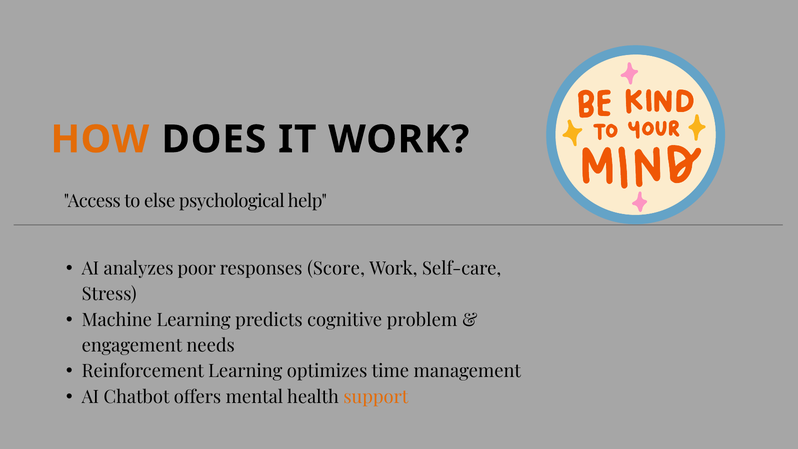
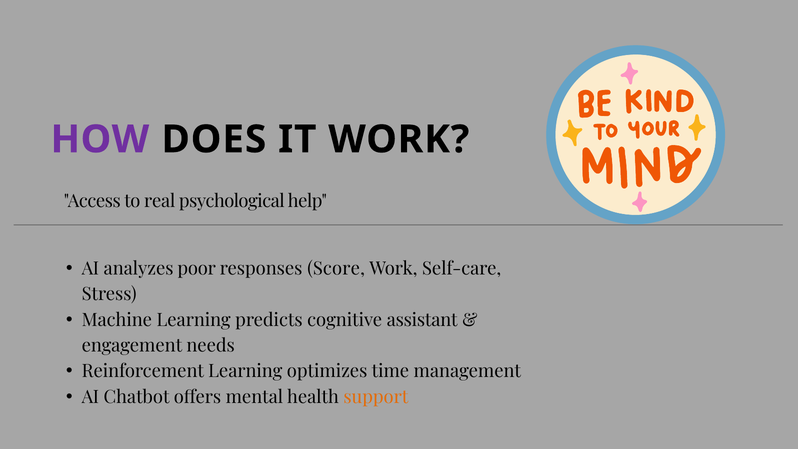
HOW colour: orange -> purple
else: else -> real
problem: problem -> assistant
